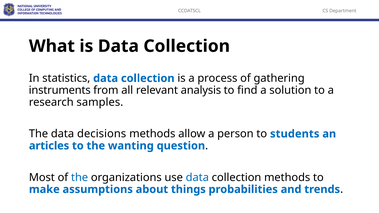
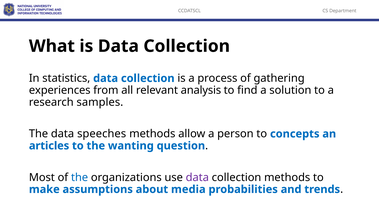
instruments: instruments -> experiences
decisions: decisions -> speeches
students: students -> concepts
data at (197, 178) colour: blue -> purple
things: things -> media
